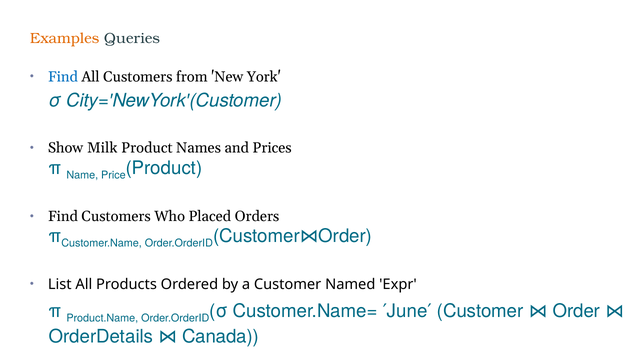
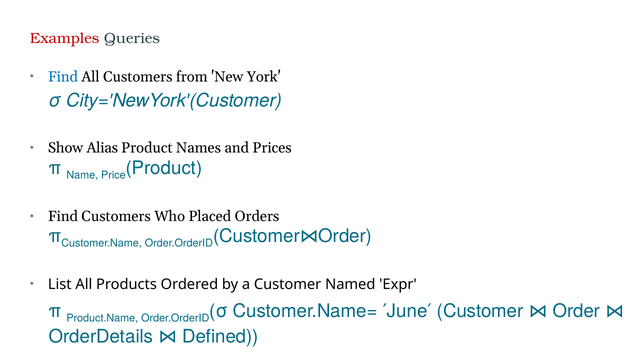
Examples colour: orange -> red
Milk: Milk -> Alias
Canada: Canada -> Defined
